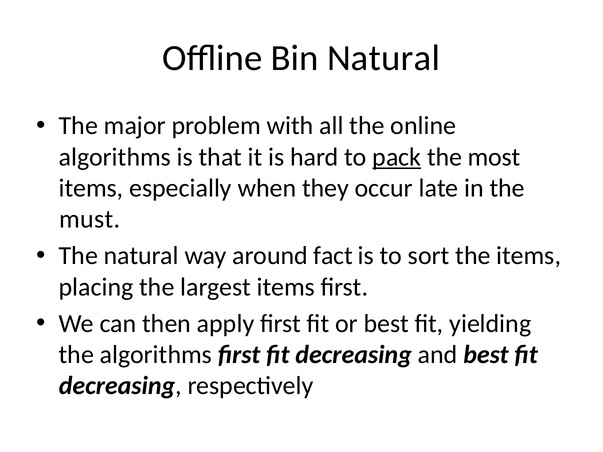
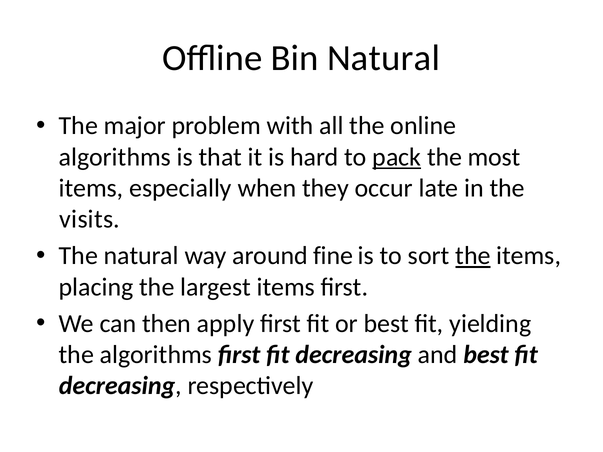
must: must -> visits
fact: fact -> fine
the at (473, 256) underline: none -> present
